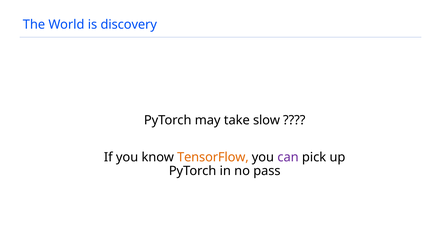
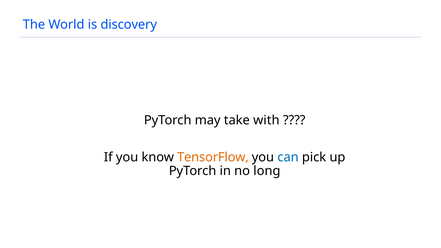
slow: slow -> with
can colour: purple -> blue
pass: pass -> long
